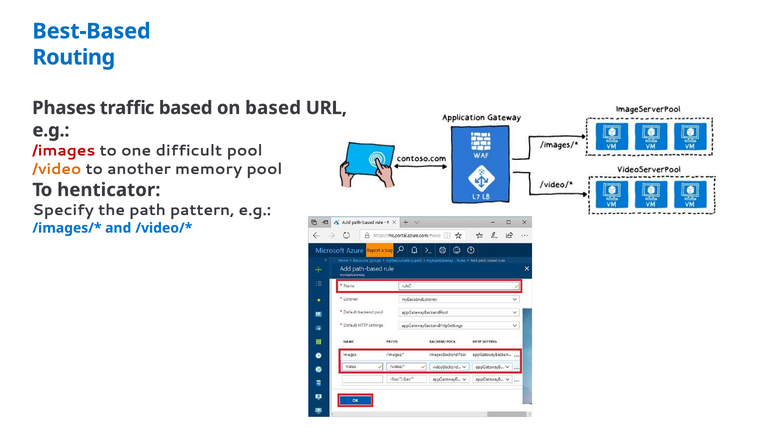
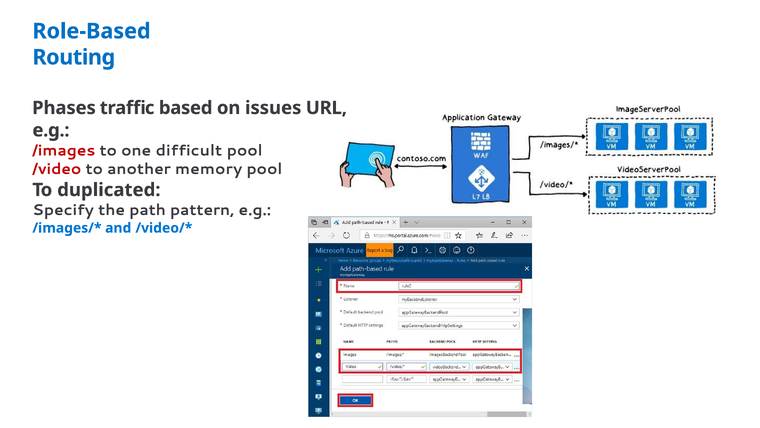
Best-Based: Best-Based -> Role-Based
on based: based -> issues
/video colour: orange -> red
henticator: henticator -> duplicated
